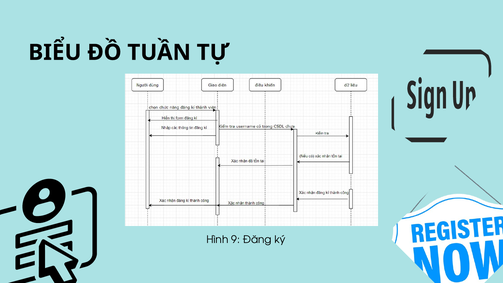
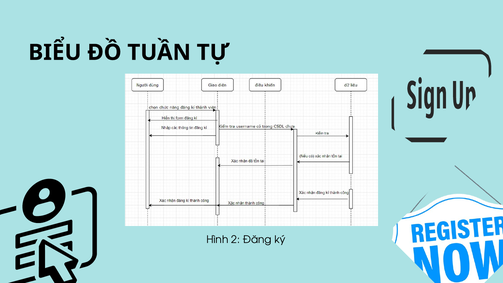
9: 9 -> 2
